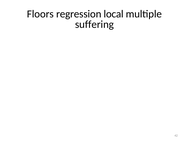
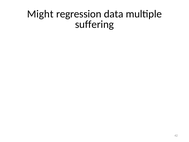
Floors: Floors -> Might
local: local -> data
